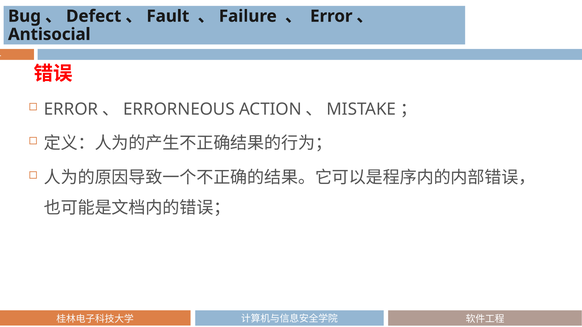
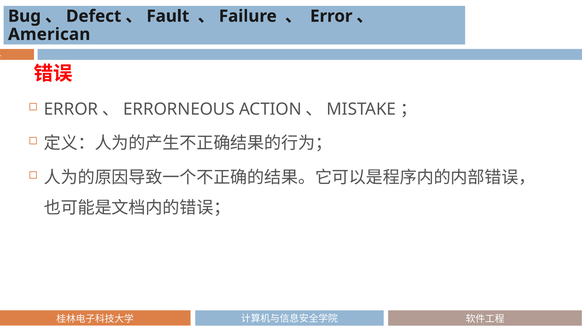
Antisocial: Antisocial -> American
